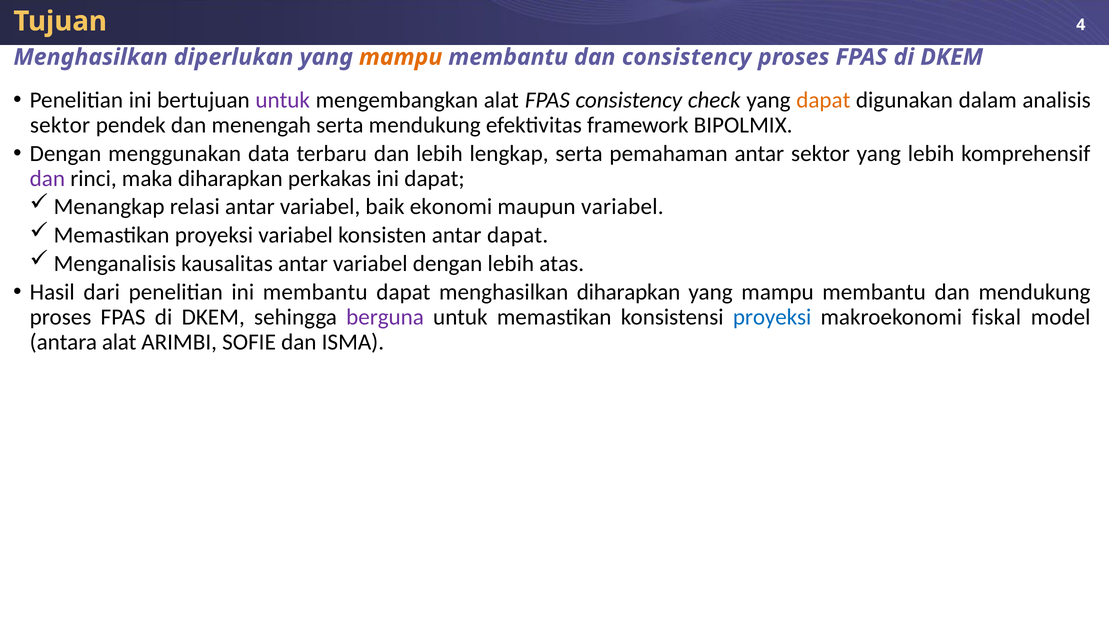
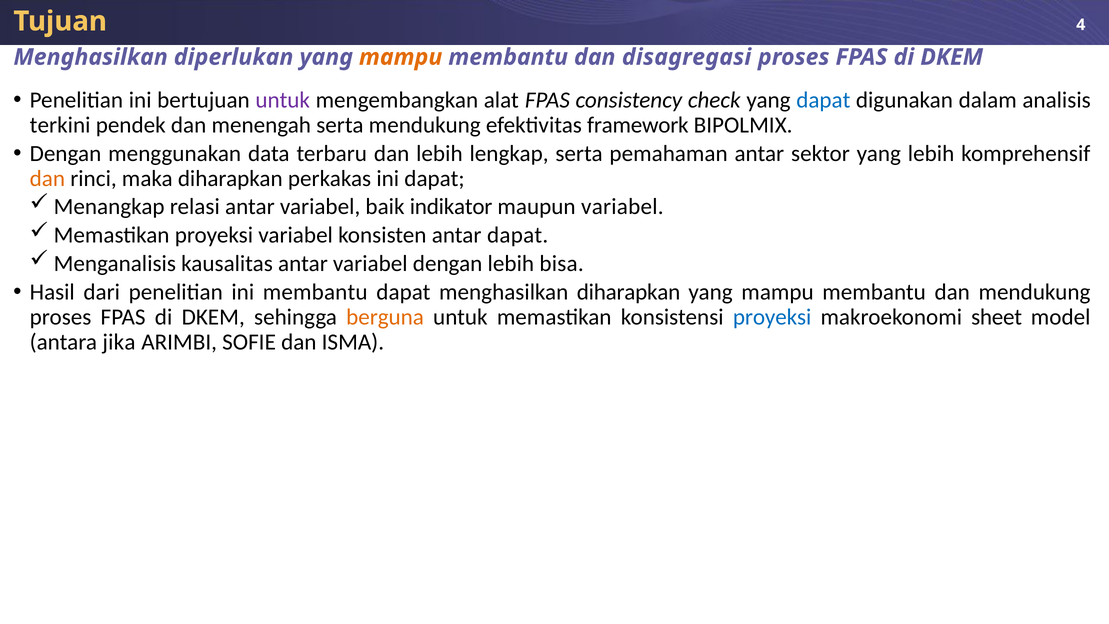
dan consistency: consistency -> disagregasi
dapat at (823, 100) colour: orange -> blue
sektor at (60, 125): sektor -> terkini
dan at (47, 178) colour: purple -> orange
ekonomi: ekonomi -> indikator
atas: atas -> bisa
berguna colour: purple -> orange
fiskal: fiskal -> sheet
antara alat: alat -> jika
